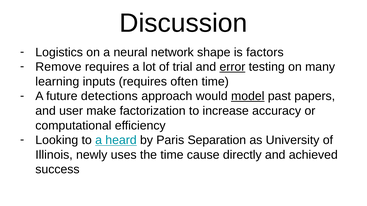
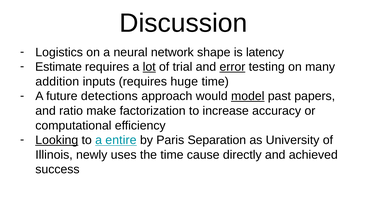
factors: factors -> latency
Remove: Remove -> Estimate
lot underline: none -> present
learning: learning -> addition
often: often -> huge
user: user -> ratio
Looking underline: none -> present
heard: heard -> entire
